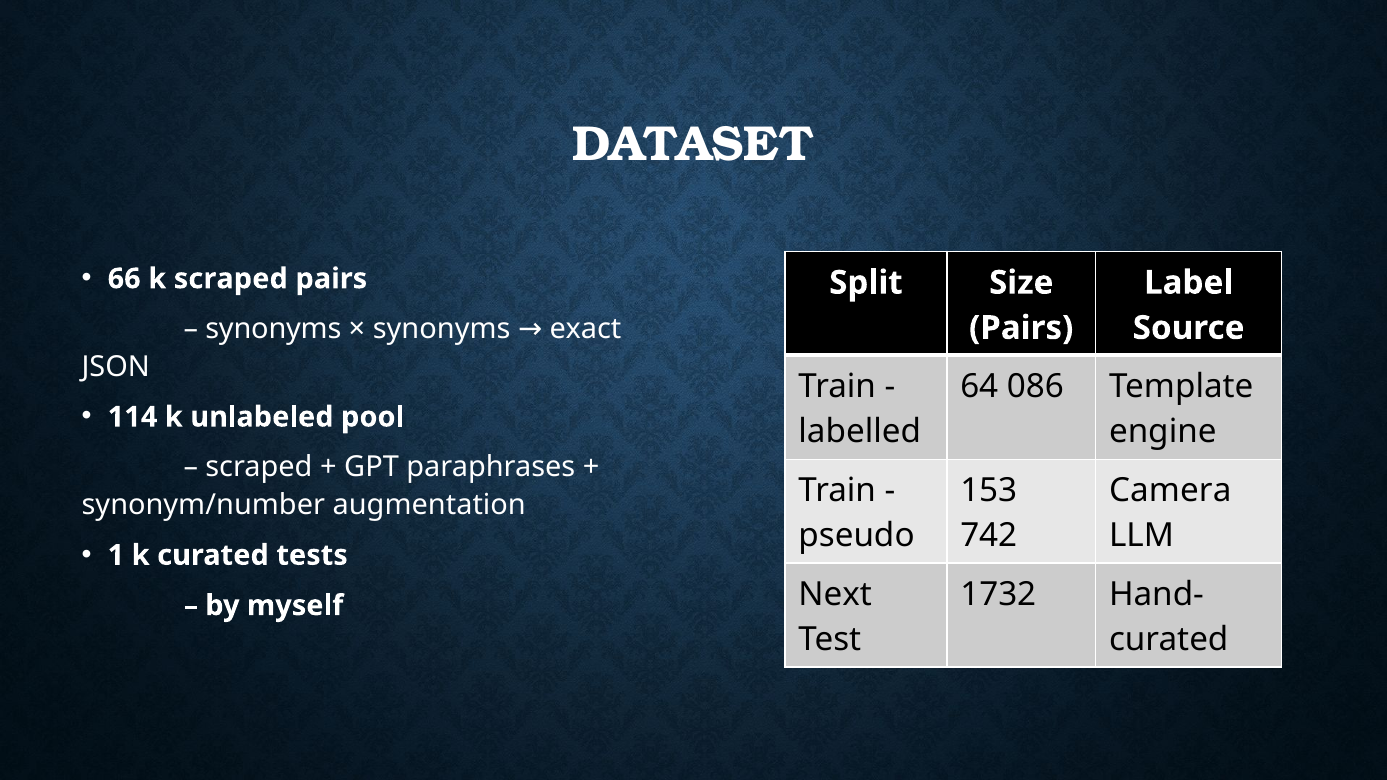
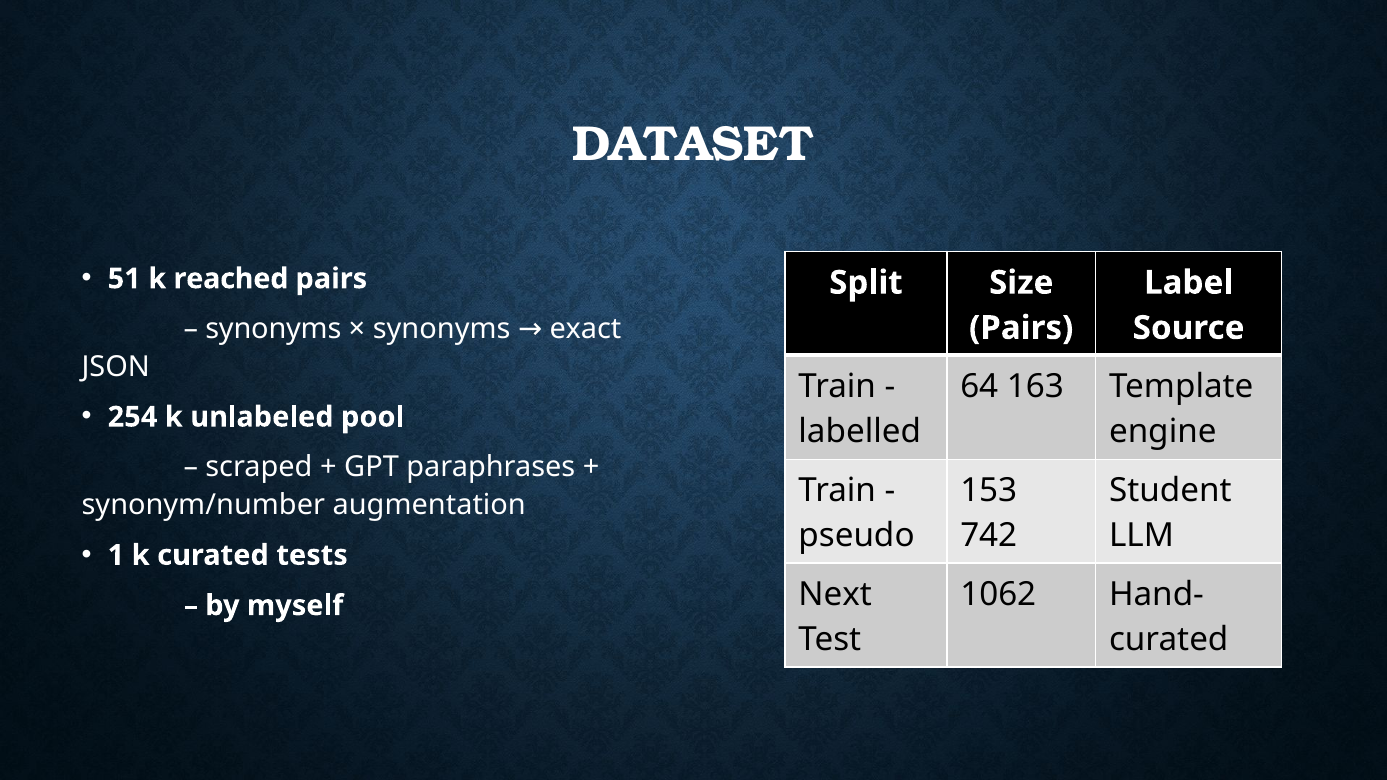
66: 66 -> 51
k scraped: scraped -> reached
086: 086 -> 163
114: 114 -> 254
Camera: Camera -> Student
1732: 1732 -> 1062
